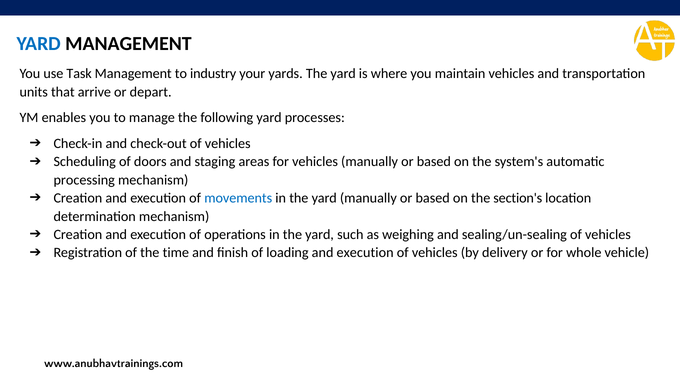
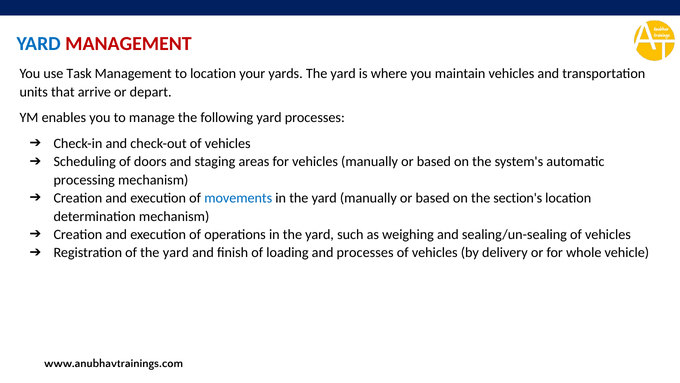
MANAGEMENT at (128, 44) colour: black -> red
to industry: industry -> location
of the time: time -> yard
loading and execution: execution -> processes
